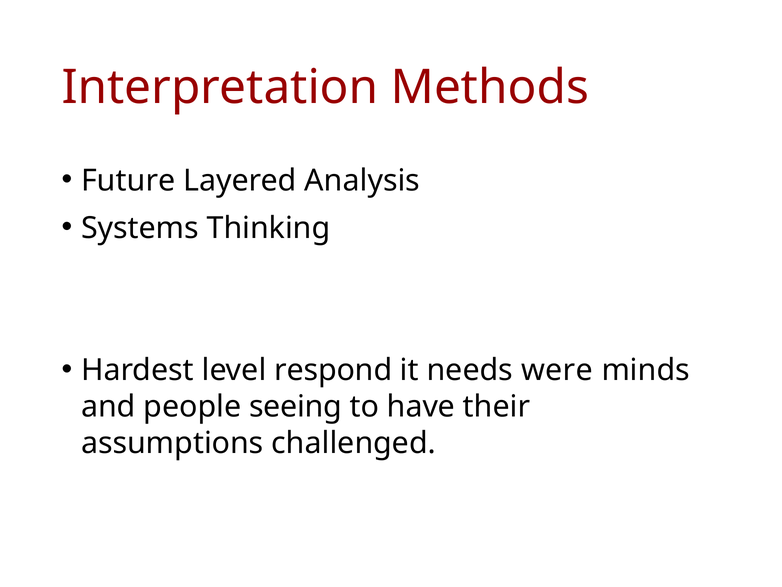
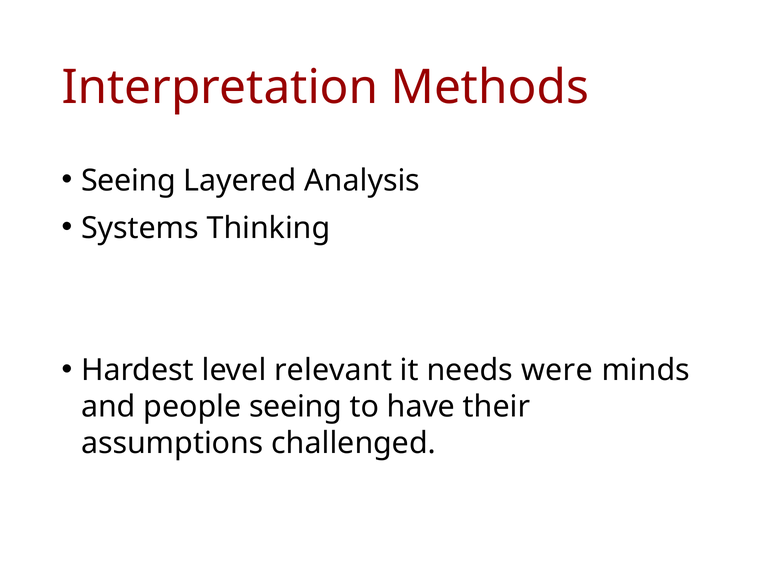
Future at (128, 180): Future -> Seeing
respond: respond -> relevant
